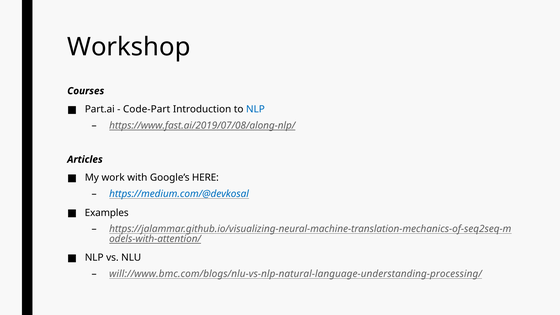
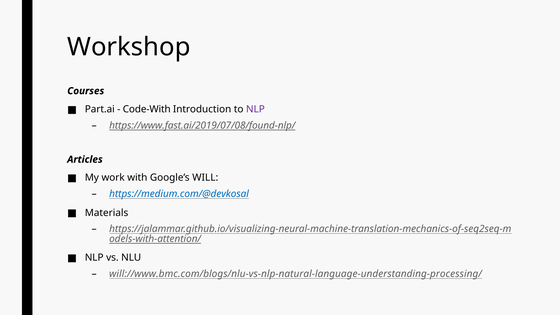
Code-Part: Code-Part -> Code-With
NLP at (255, 109) colour: blue -> purple
https://www.fast.ai/2019/07/08/along-nlp/: https://www.fast.ai/2019/07/08/along-nlp/ -> https://www.fast.ai/2019/07/08/found-nlp/
HERE: HERE -> WILL
Examples: Examples -> Materials
